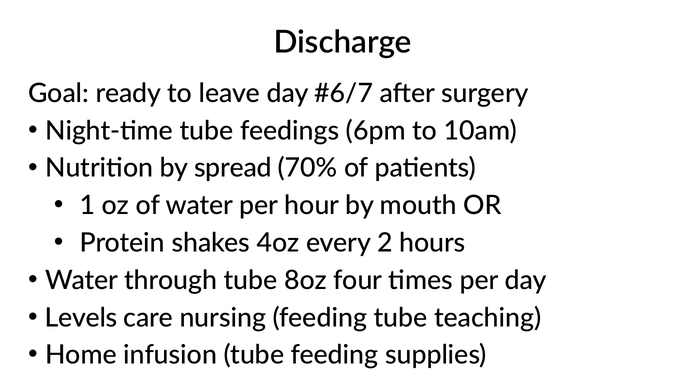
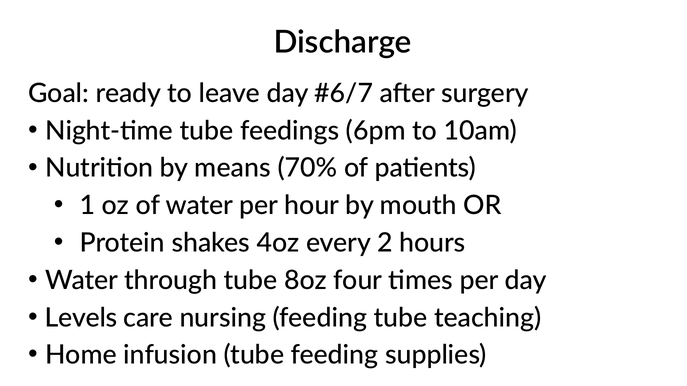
spread: spread -> means
